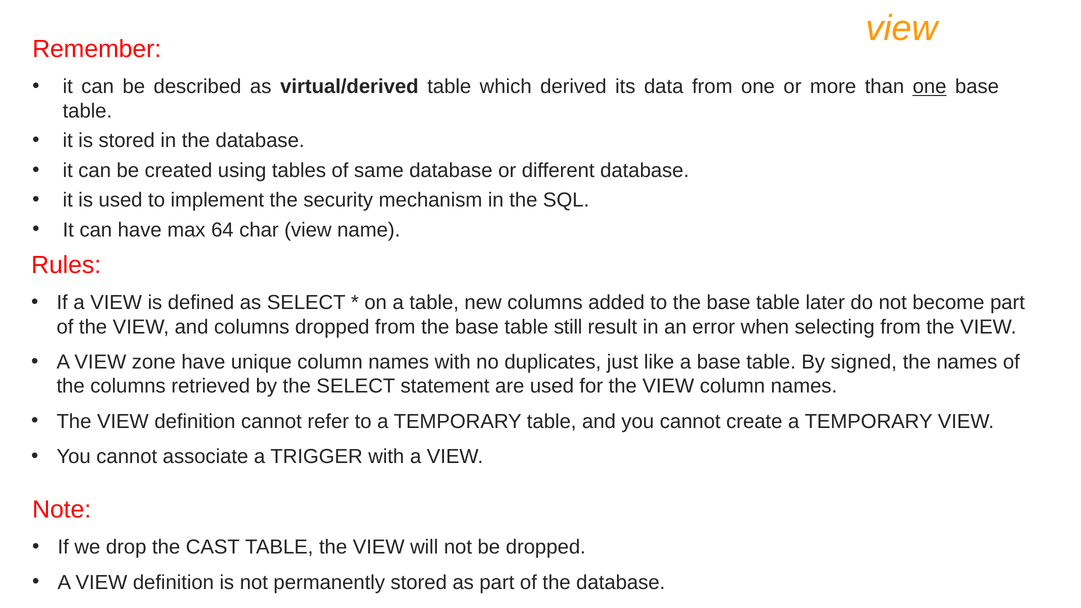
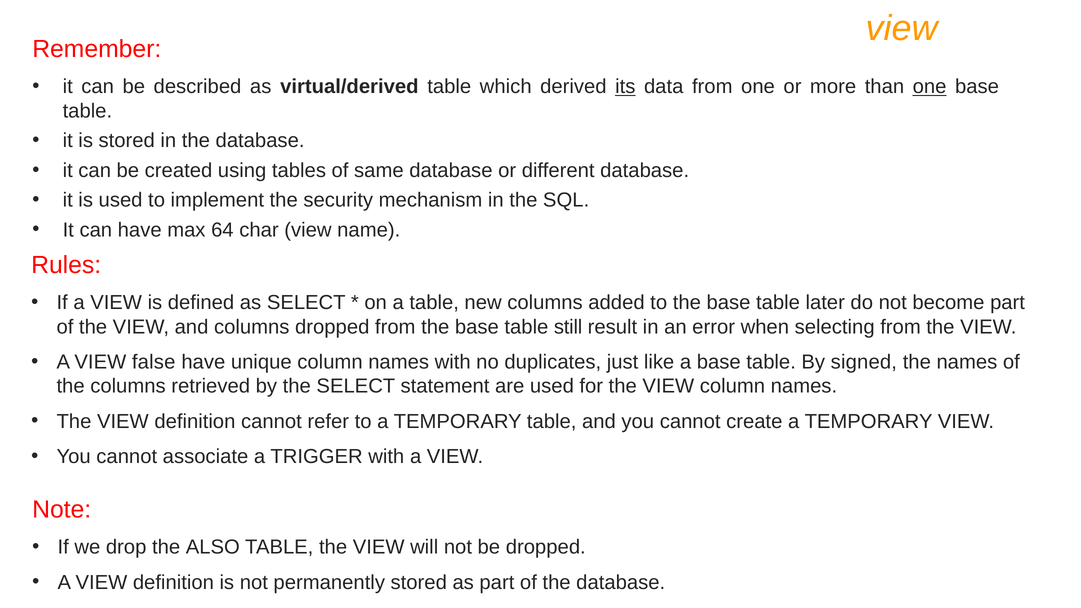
its underline: none -> present
zone: zone -> false
CAST: CAST -> ALSO
